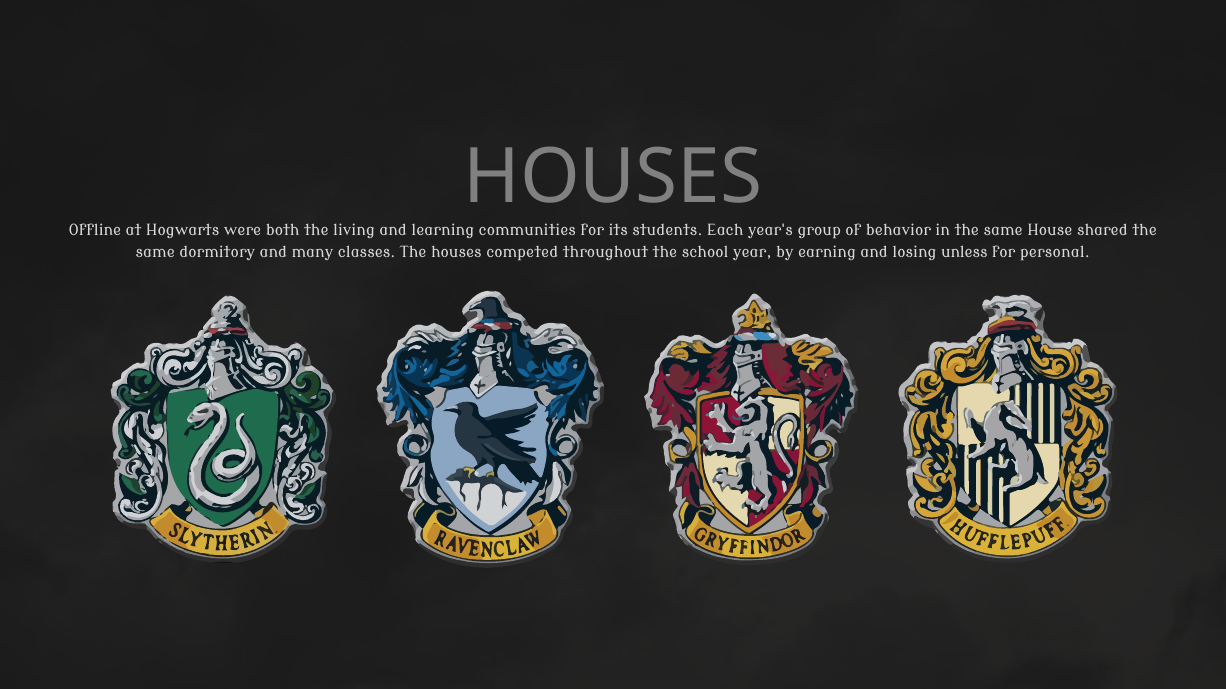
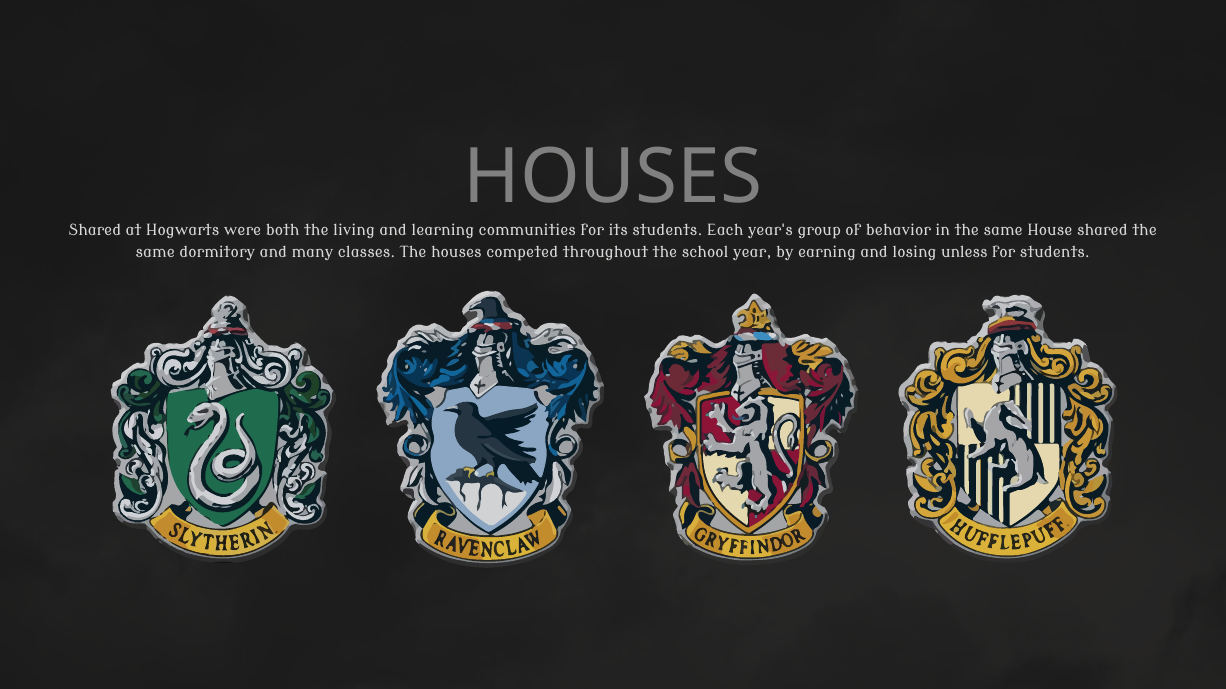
Offline at (95, 230): Offline -> Shared
for personal: personal -> students
